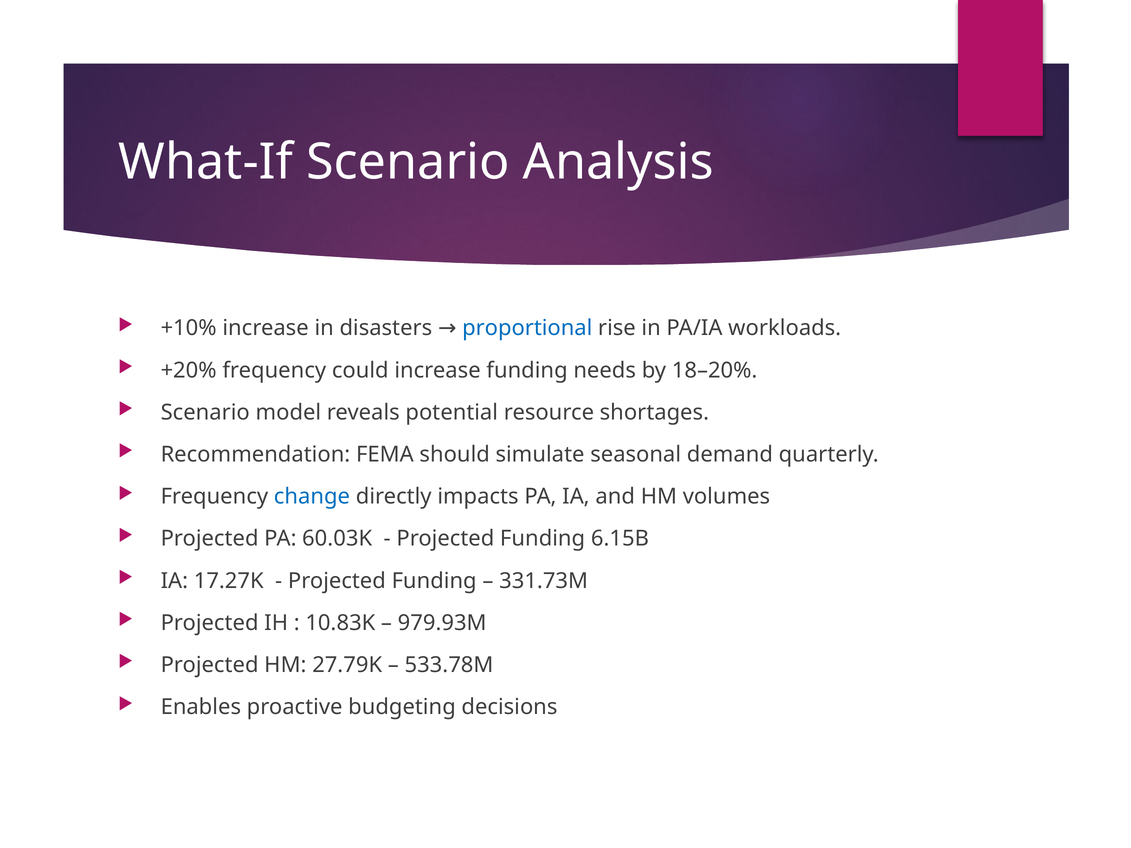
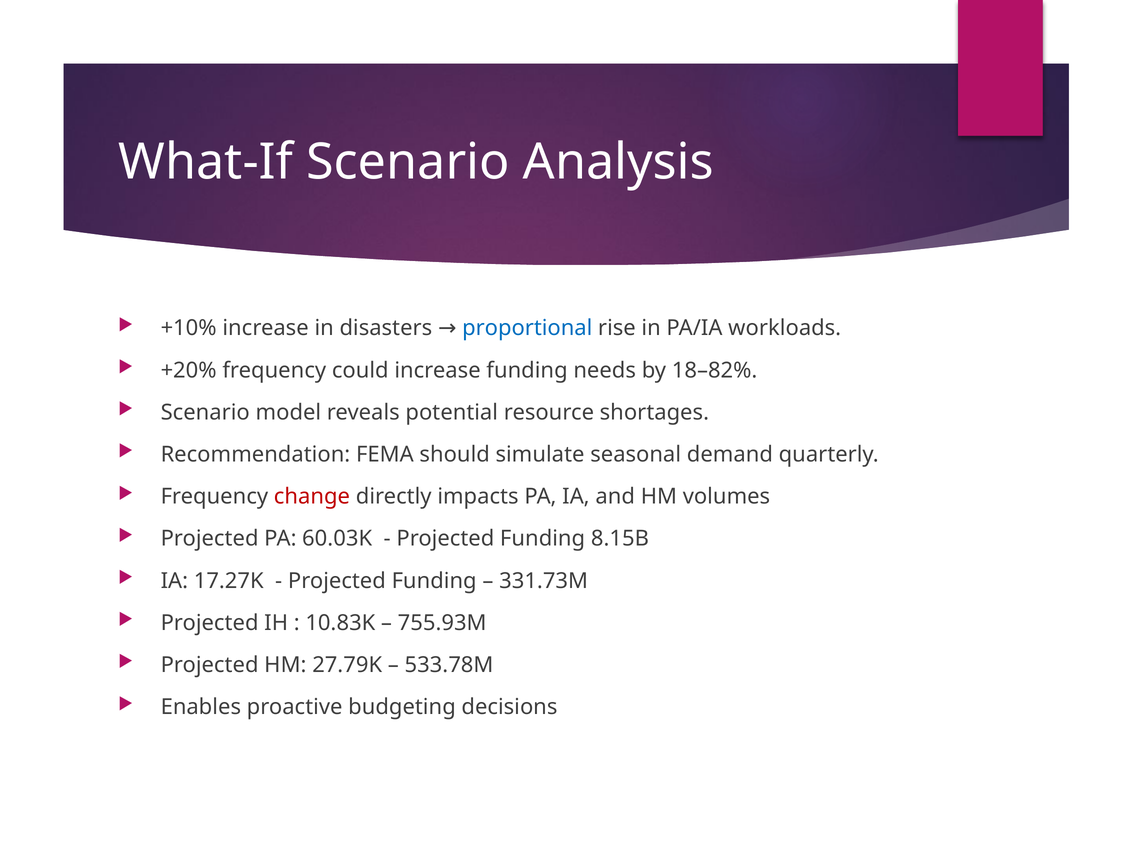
18–20%: 18–20% -> 18–82%
change colour: blue -> red
6.15B: 6.15B -> 8.15B
979.93M: 979.93M -> 755.93M
